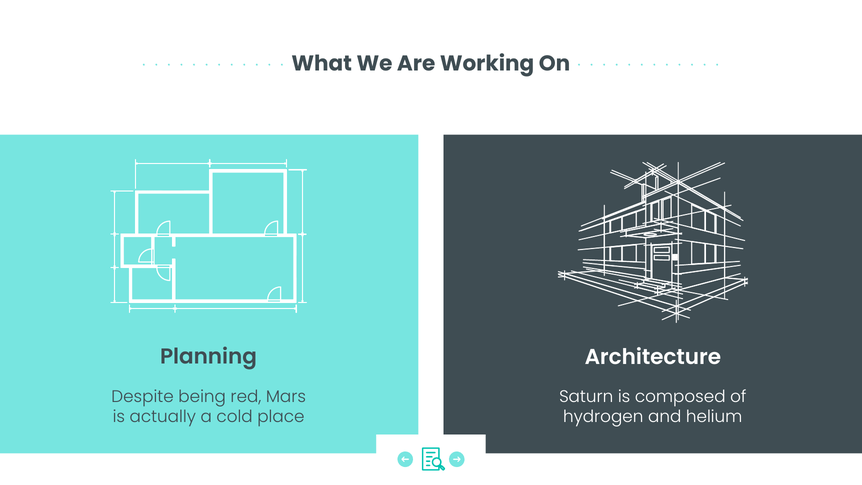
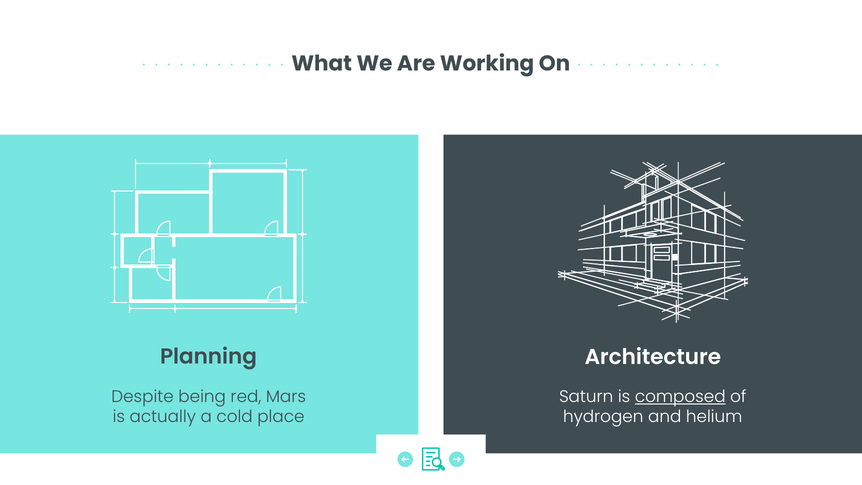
composed underline: none -> present
